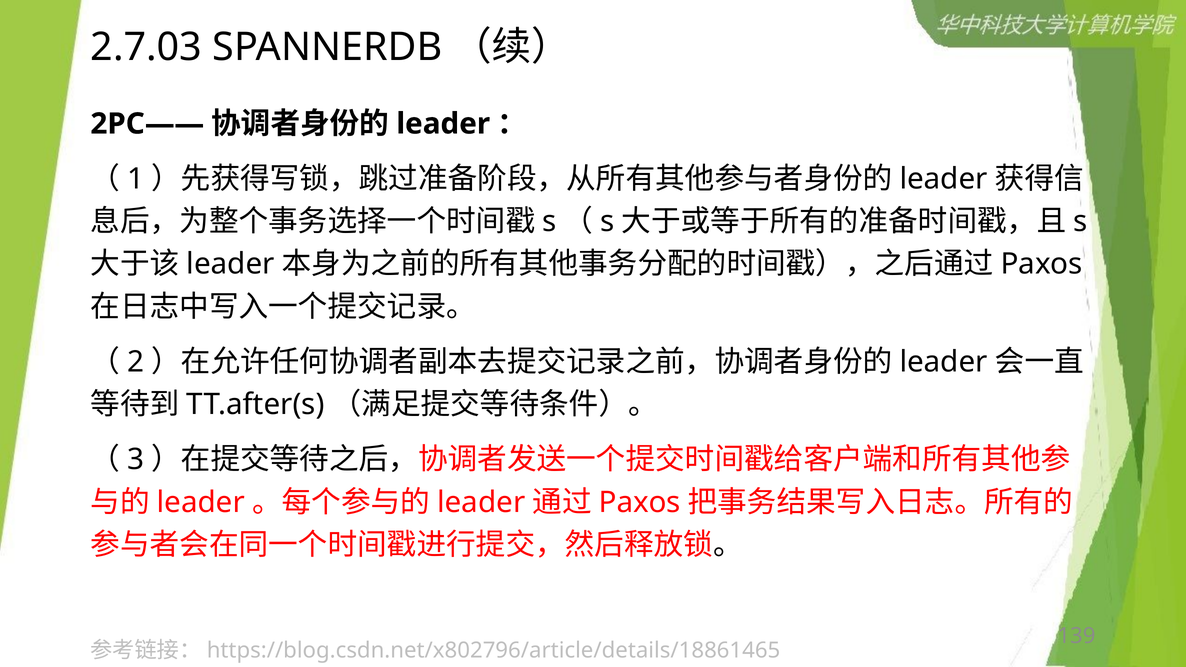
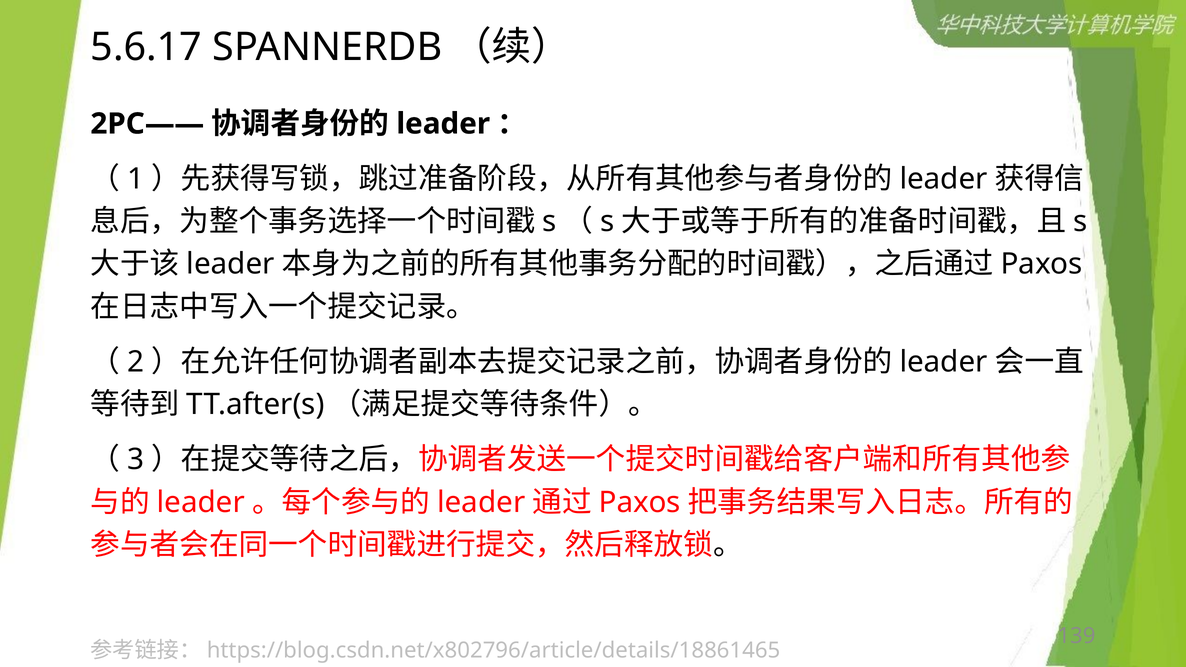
2.7.03: 2.7.03 -> 5.6.17
